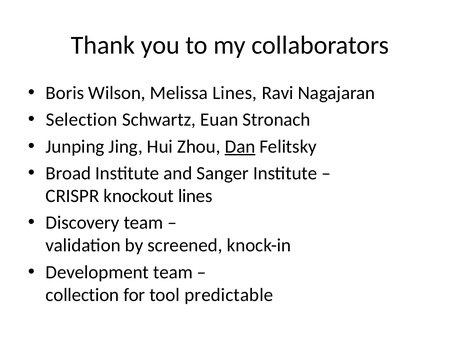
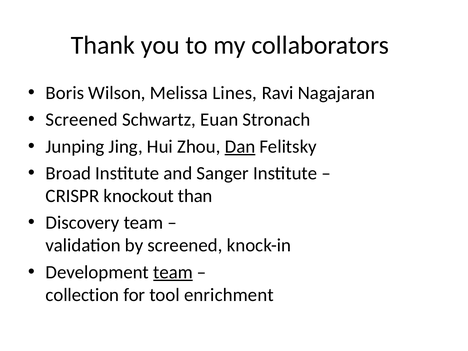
Selection at (82, 120): Selection -> Screened
knockout lines: lines -> than
team at (173, 272) underline: none -> present
predictable: predictable -> enrichment
